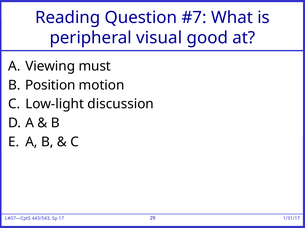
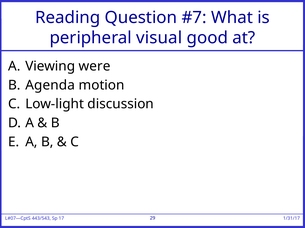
must: must -> were
Position: Position -> Agenda
